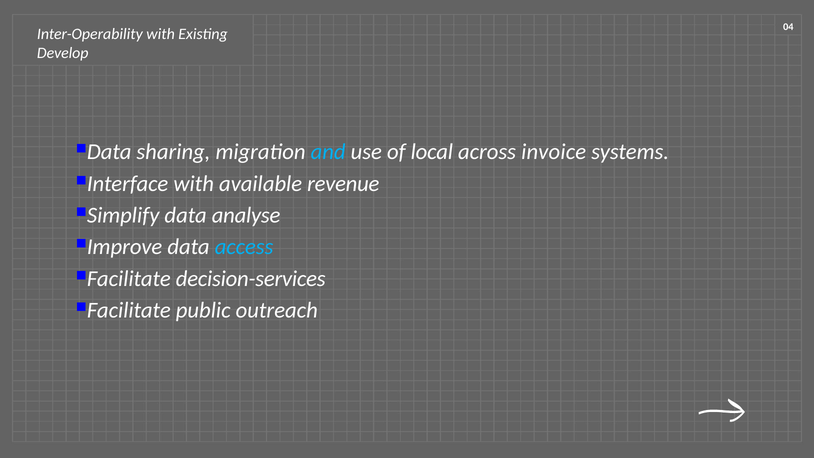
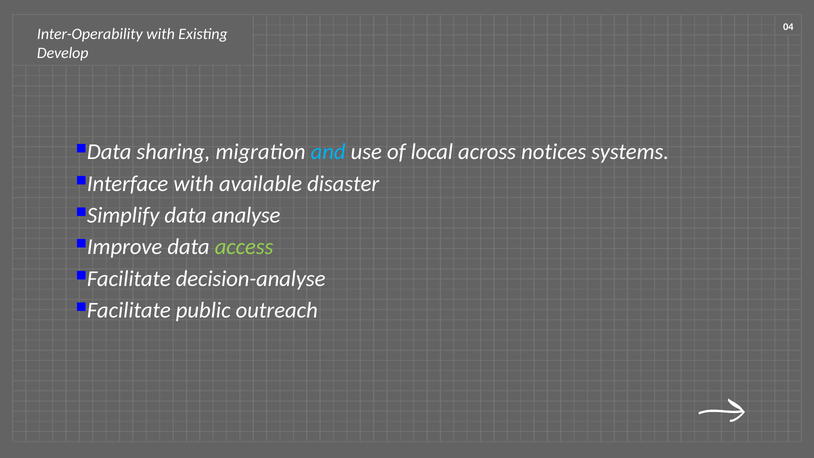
invoice: invoice -> notices
revenue: revenue -> disaster
access colour: light blue -> light green
decision-services: decision-services -> decision-analyse
